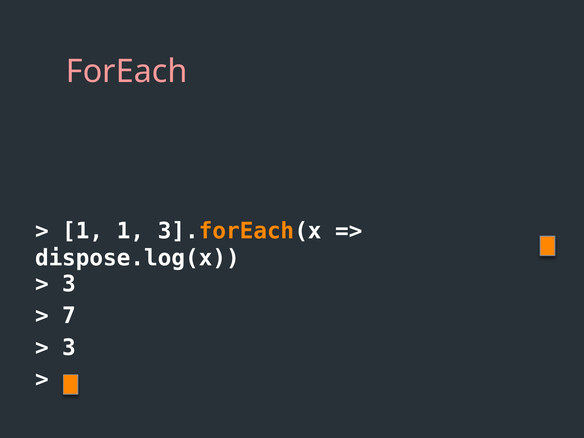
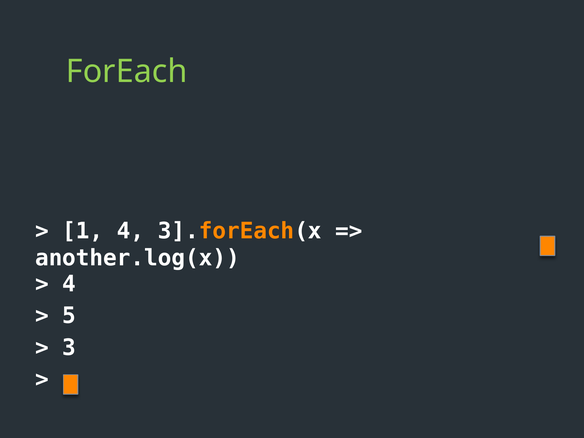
ForEach colour: pink -> light green
1 1: 1 -> 4
dispose.log(x: dispose.log(x -> another.log(x
3 at (69, 284): 3 -> 4
7: 7 -> 5
